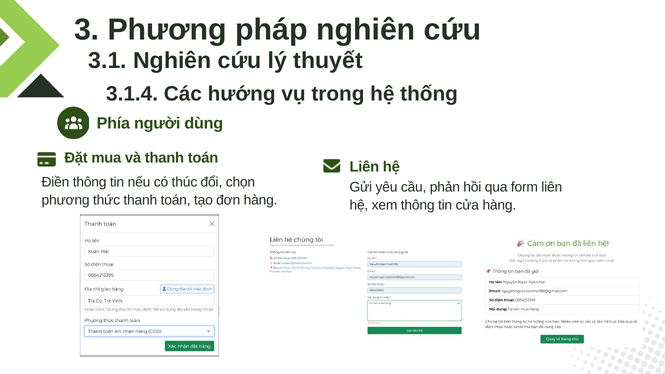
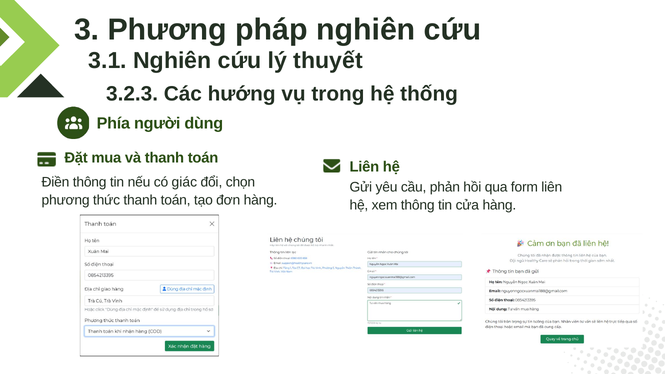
3.1.4: 3.1.4 -> 3.2.3
thúc: thúc -> giác
